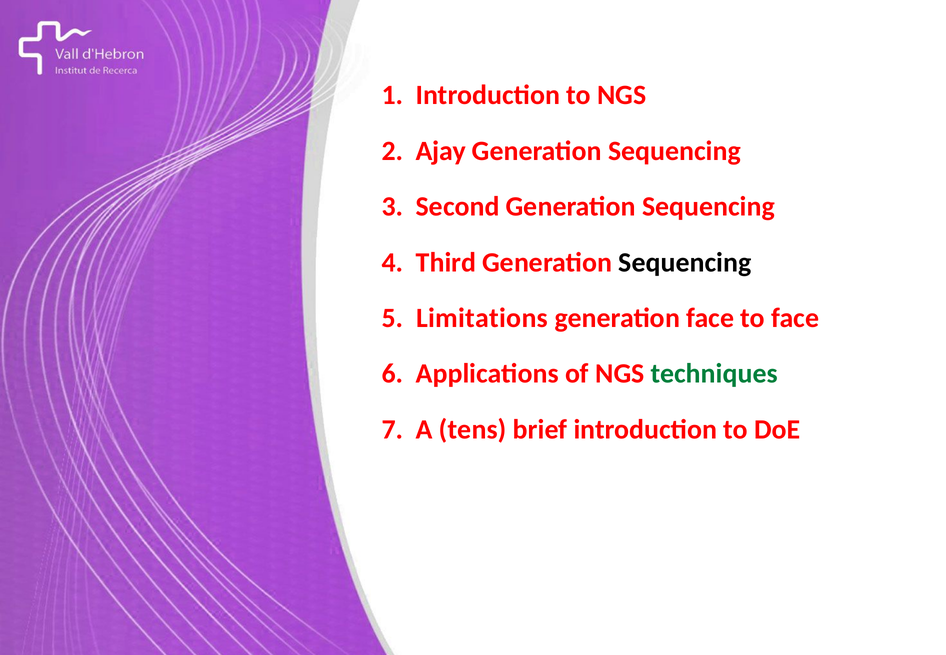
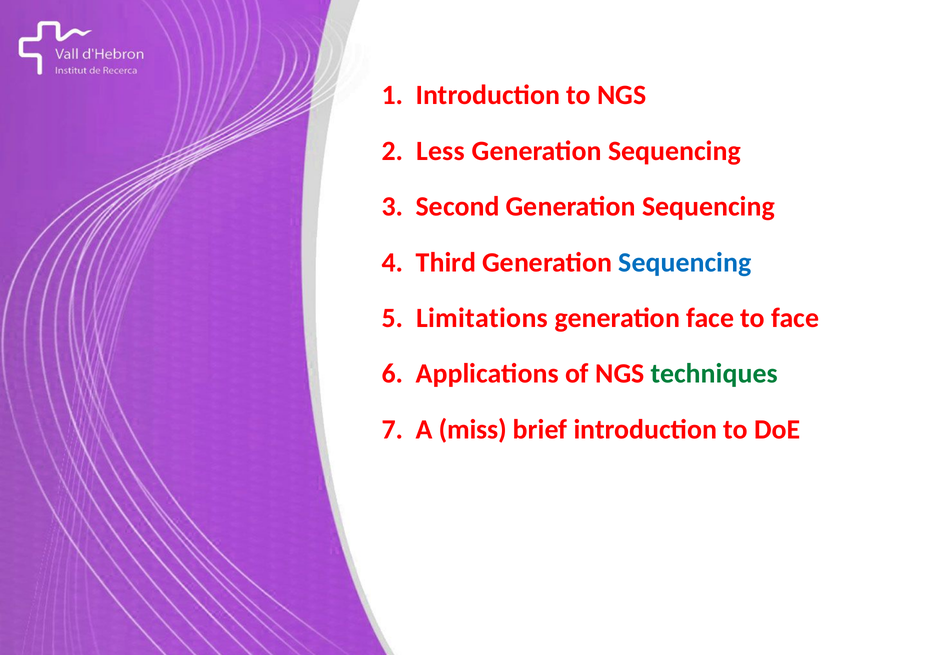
Ajay: Ajay -> Less
Sequencing at (685, 262) colour: black -> blue
tens: tens -> miss
